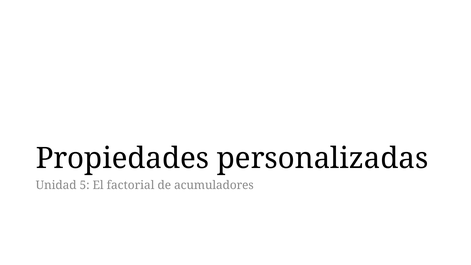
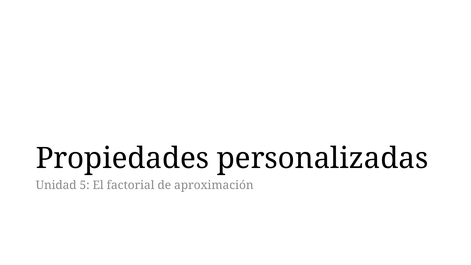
acumuladores: acumuladores -> aproximación
